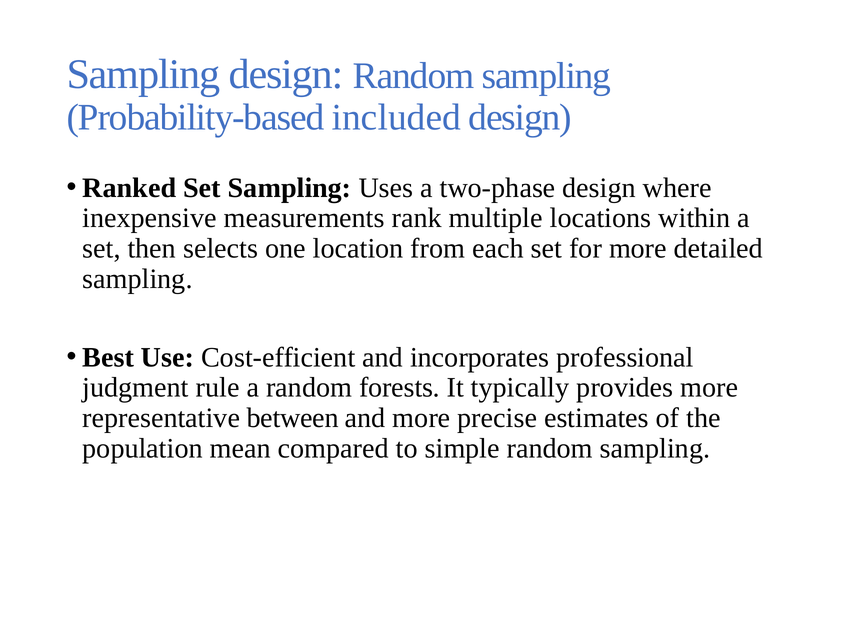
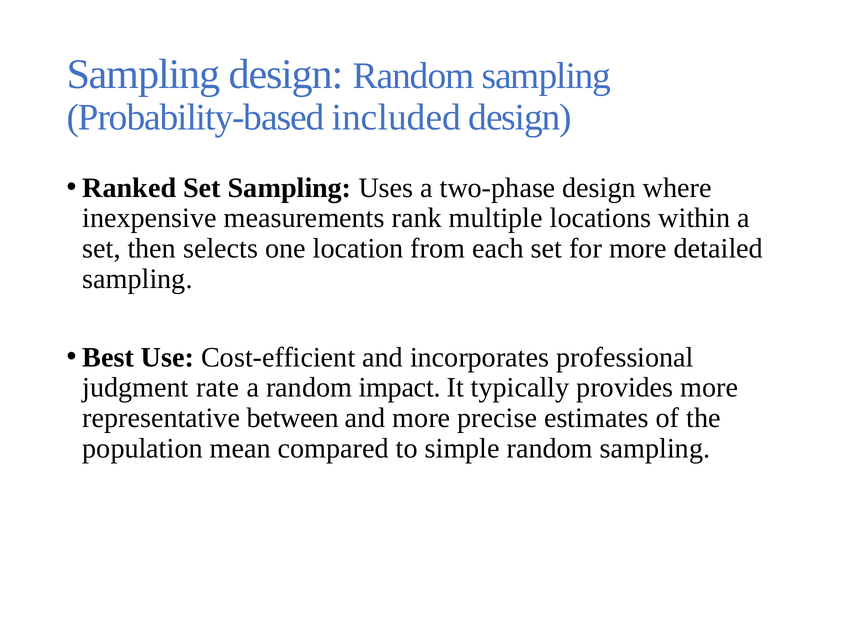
rule: rule -> rate
forests: forests -> impact
